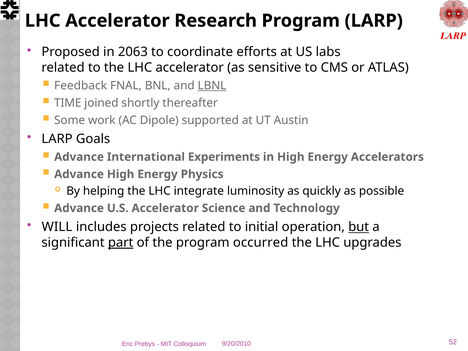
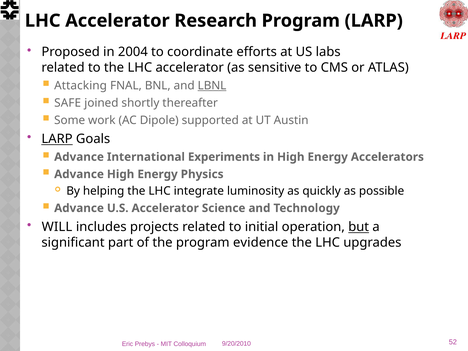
2063: 2063 -> 2004
Feedback: Feedback -> Attacking
TIME: TIME -> SAFE
LARP at (57, 139) underline: none -> present
part underline: present -> none
occurred: occurred -> evidence
